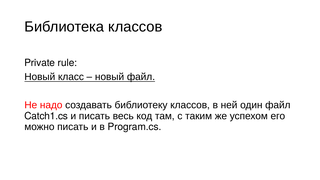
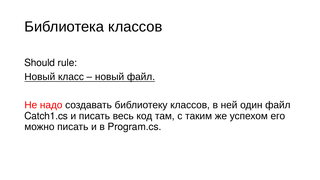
Private: Private -> Should
